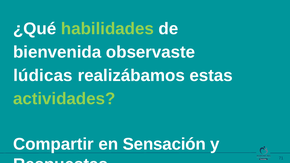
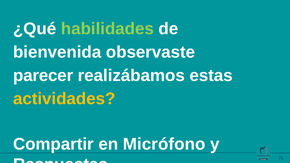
lúdicas: lúdicas -> parecer
actividades colour: light green -> yellow
Sensación: Sensación -> Micrófono
